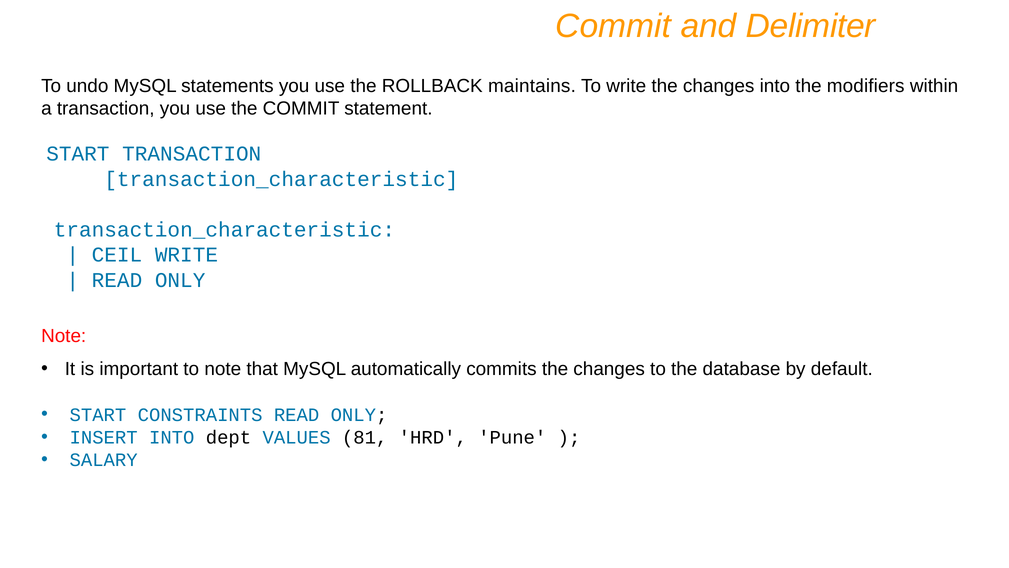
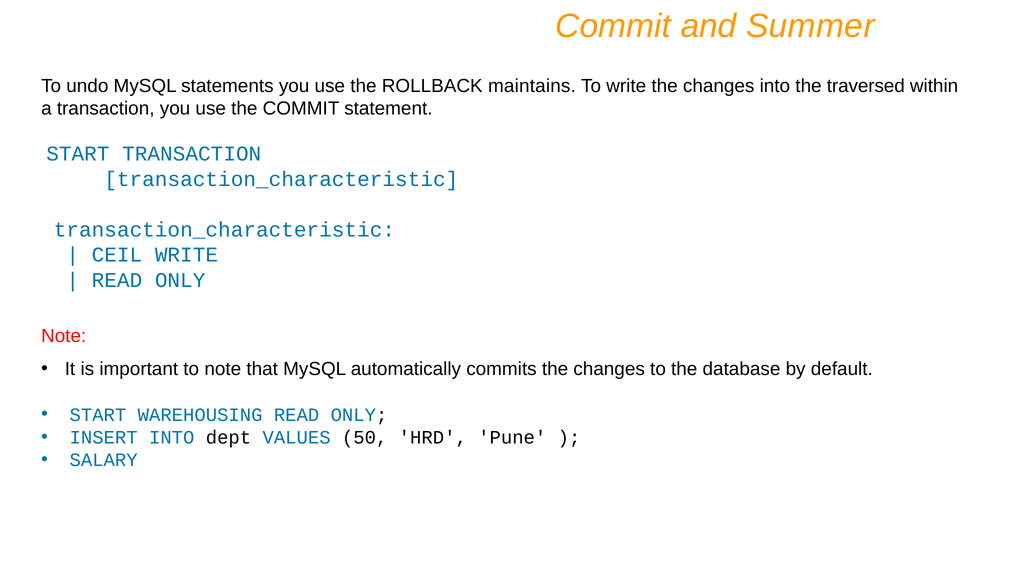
Delimiter: Delimiter -> Summer
modifiers: modifiers -> traversed
CONSTRAINTS: CONSTRAINTS -> WAREHOUSING
81: 81 -> 50
